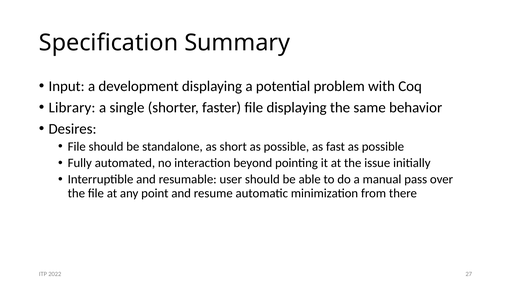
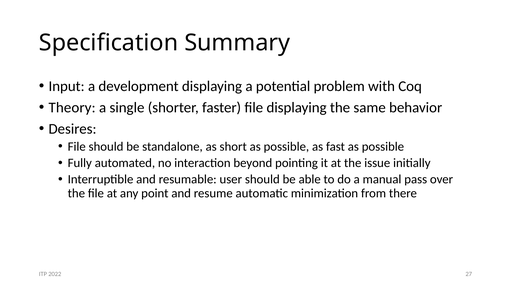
Library: Library -> Theory
